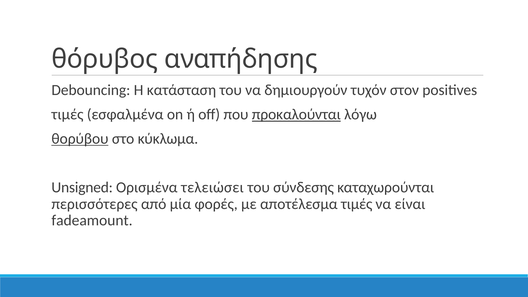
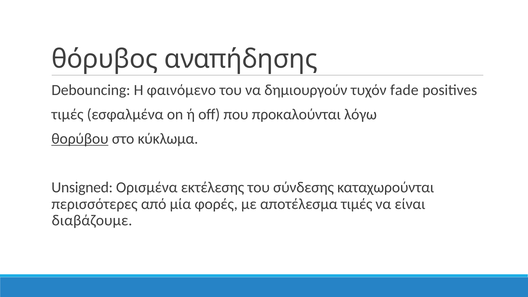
κατάσταση: κατάσταση -> φαινόμενο
στον: στον -> fade
προκαλούνται underline: present -> none
τελειώσει: τελειώσει -> εκτέλεσης
fadeamount: fadeamount -> διαβάζουμε
